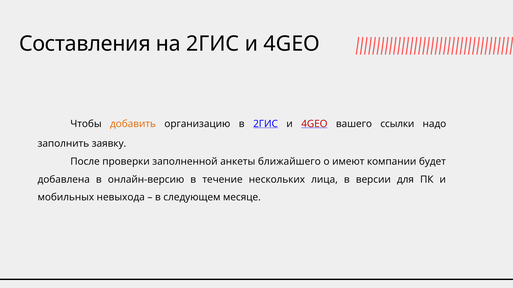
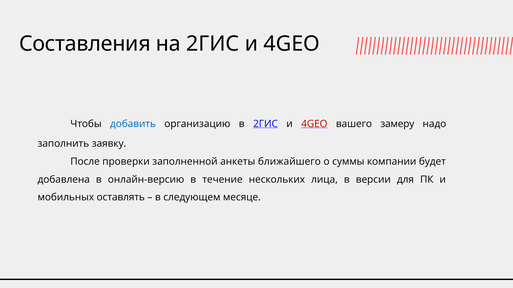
добавить colour: orange -> blue
ссылки: ссылки -> замеру
имеют: имеют -> суммы
невыхода: невыхода -> оставлять
